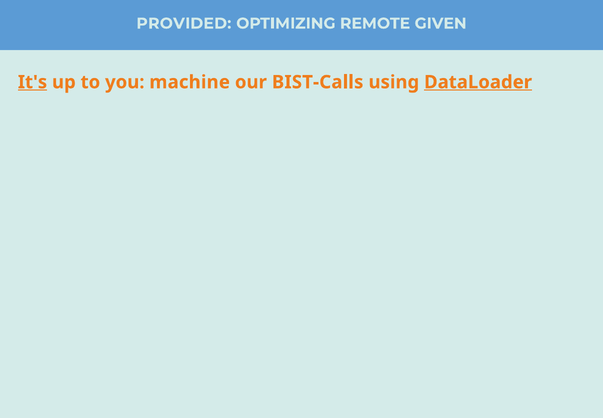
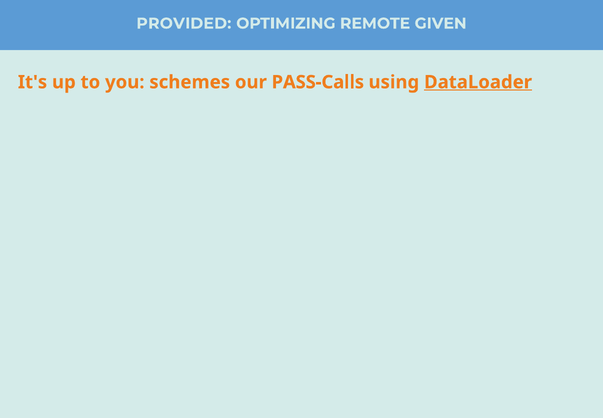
It's underline: present -> none
machine: machine -> schemes
BIST-Calls: BIST-Calls -> PASS-Calls
